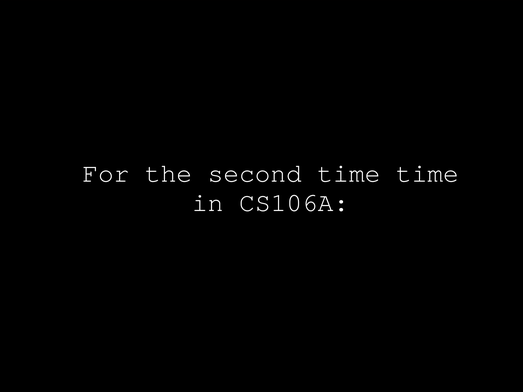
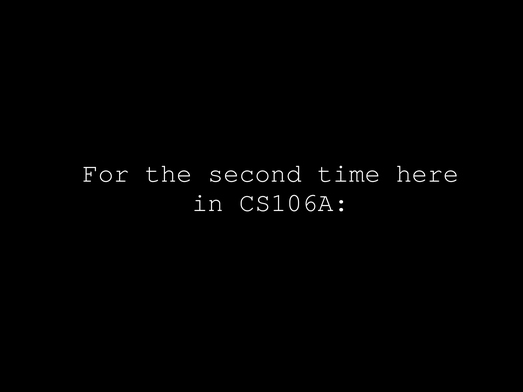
time time: time -> here
